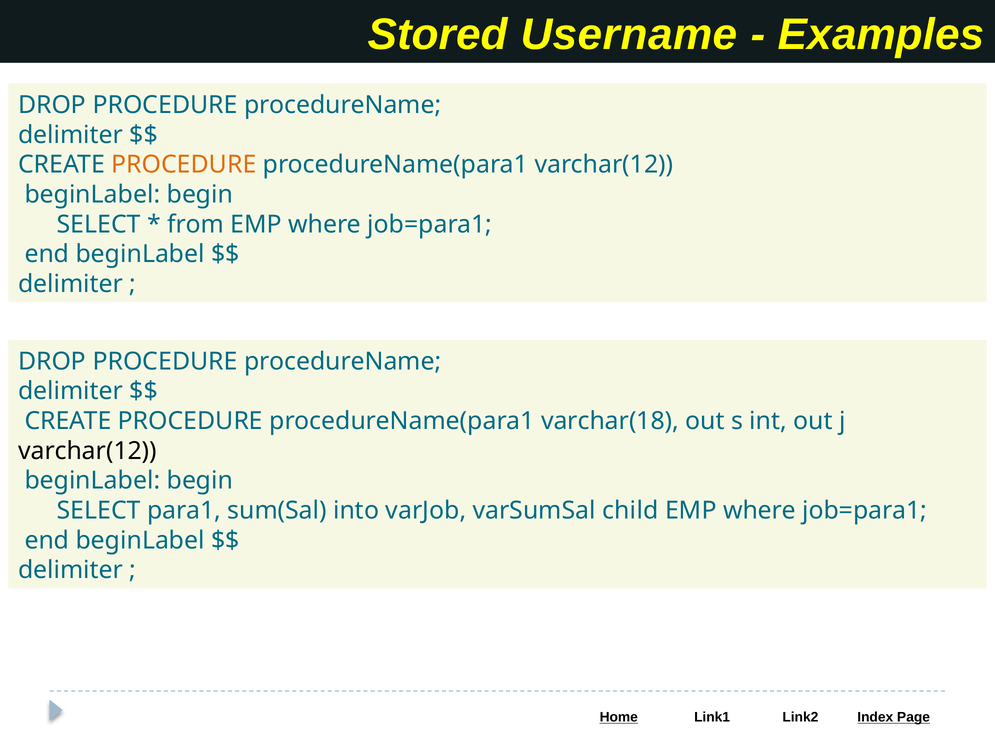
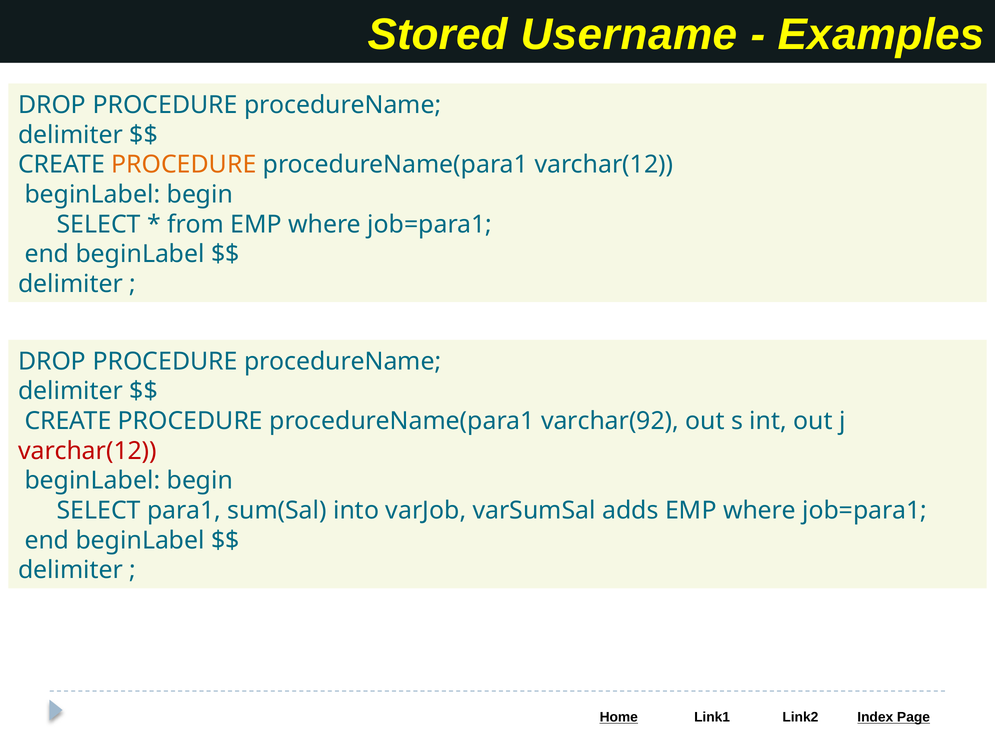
varchar(18: varchar(18 -> varchar(92
varchar(12 at (87, 451) colour: black -> red
child: child -> adds
